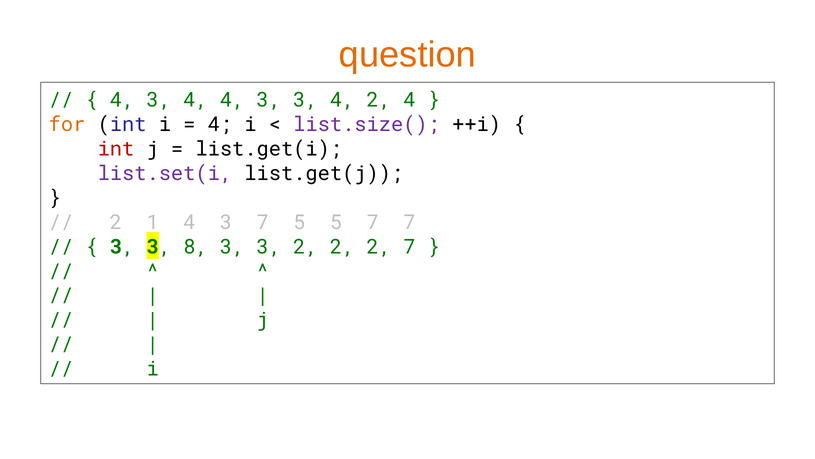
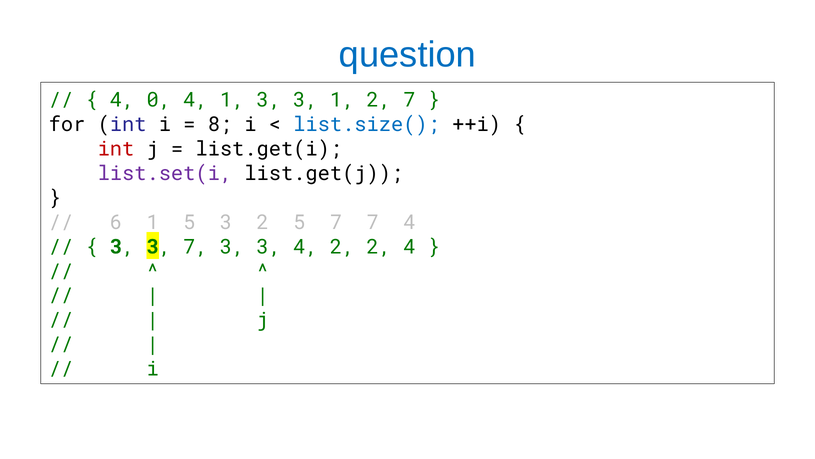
question colour: orange -> blue
3 at (159, 100): 3 -> 0
4 4: 4 -> 1
3 3 4: 4 -> 1
2 4: 4 -> 7
for colour: orange -> black
4 at (220, 124): 4 -> 8
list.size( colour: purple -> blue
2 at (116, 222): 2 -> 6
4 at (189, 222): 4 -> 5
3 7: 7 -> 2
5 5: 5 -> 7
7 7: 7 -> 4
3 8: 8 -> 7
3 2: 2 -> 4
2 7: 7 -> 4
